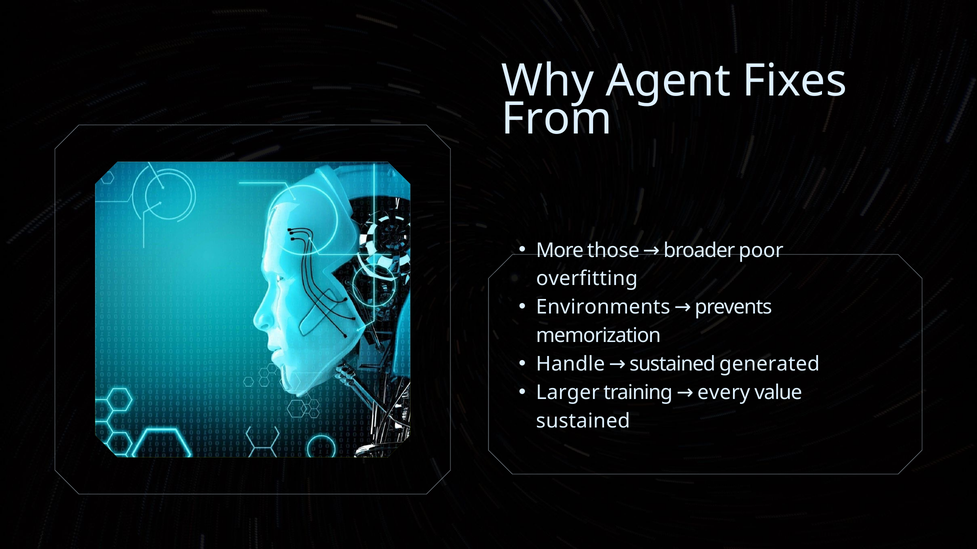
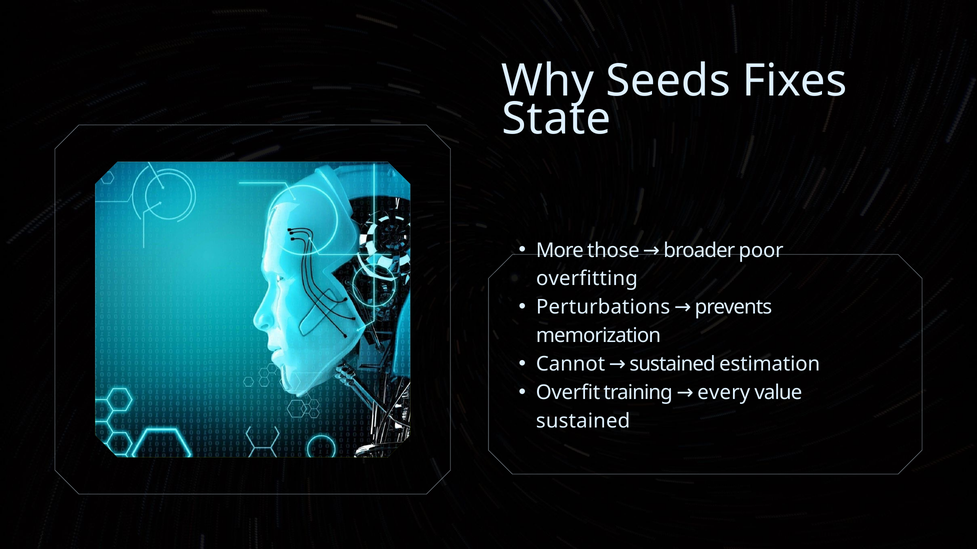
Agent: Agent -> Seeds
From: From -> State
Environments: Environments -> Perturbations
Handle: Handle -> Cannot
generated: generated -> estimation
Larger: Larger -> Overfit
